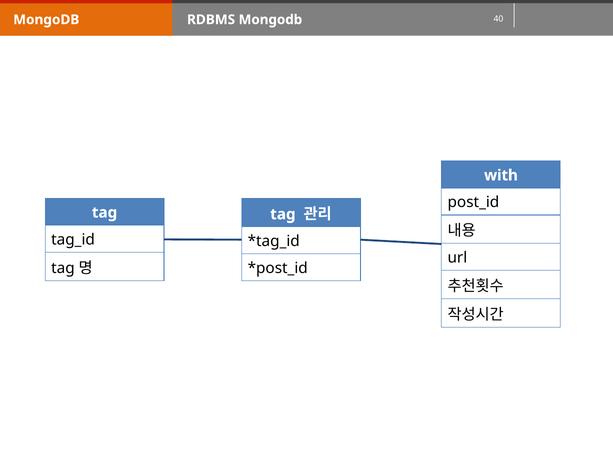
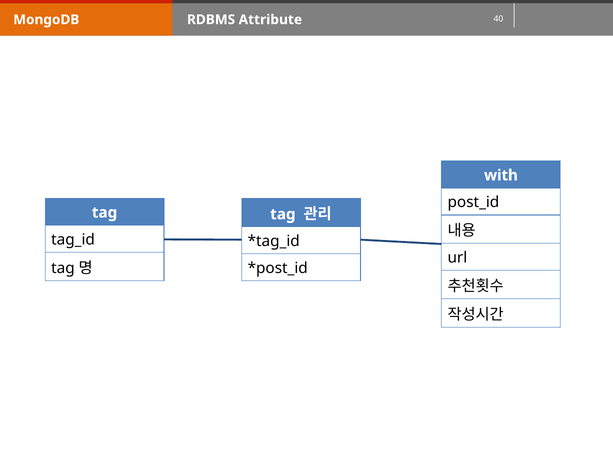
RDBMS Mongodb: Mongodb -> Attribute
